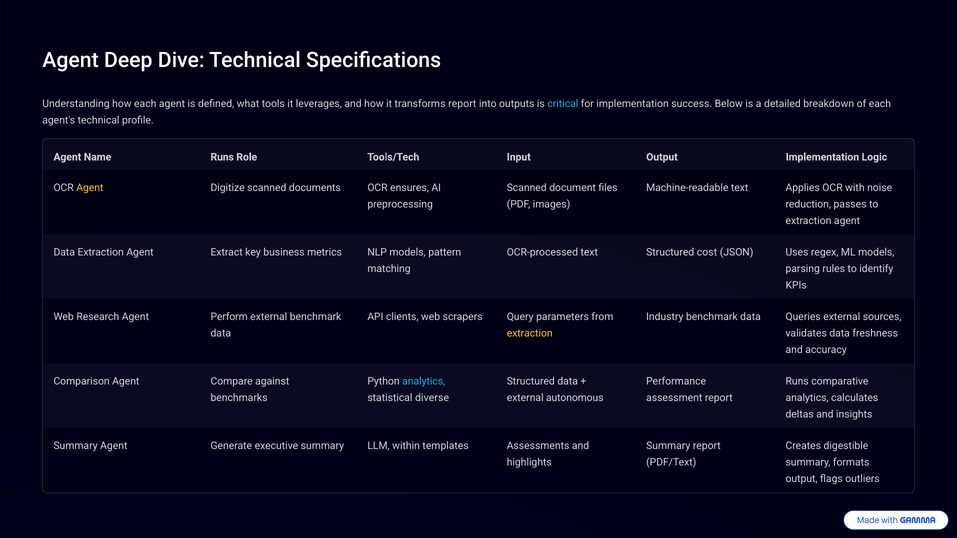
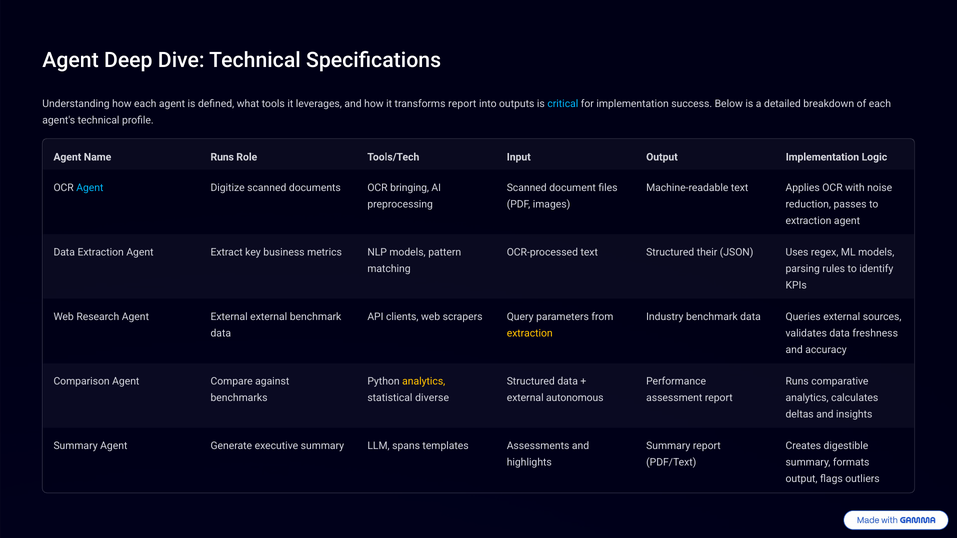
Agent at (90, 188) colour: yellow -> light blue
ensures: ensures -> bringing
cost: cost -> their
Agent Perform: Perform -> External
analytics at (424, 381) colour: light blue -> yellow
within: within -> spans
